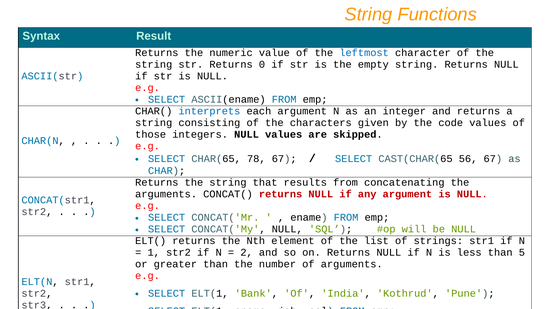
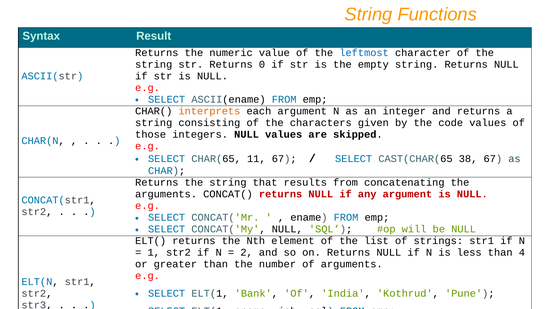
interprets colour: blue -> orange
78: 78 -> 11
56: 56 -> 38
5: 5 -> 4
